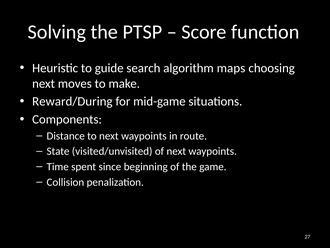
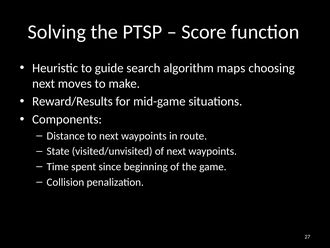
Reward/During: Reward/During -> Reward/Results
